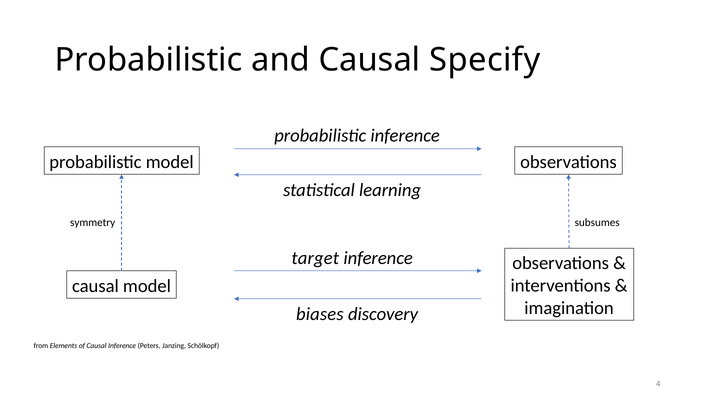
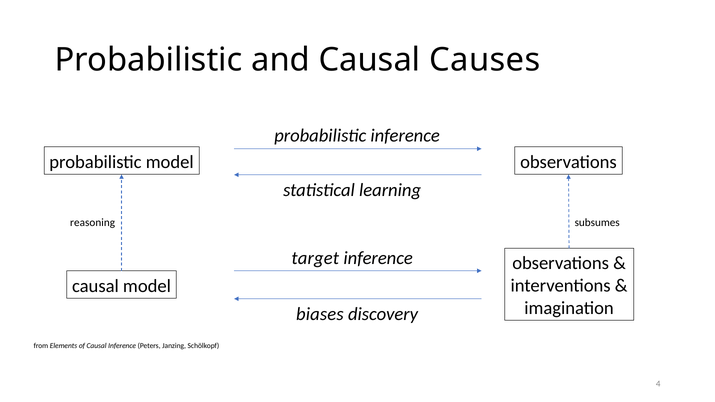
Specify: Specify -> Causes
symmetry: symmetry -> reasoning
